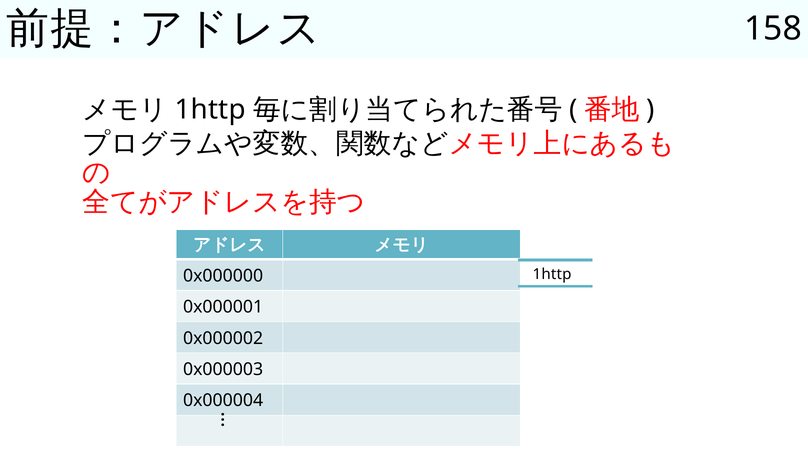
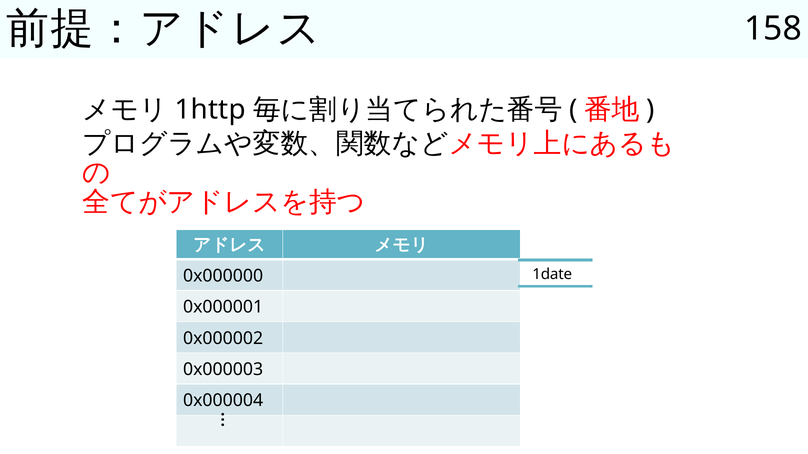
1http at (552, 274): 1http -> 1date
